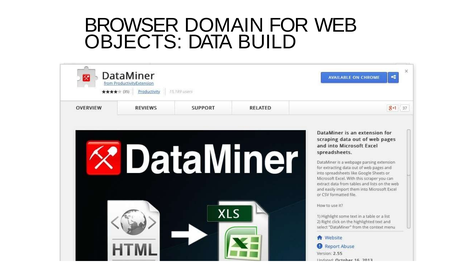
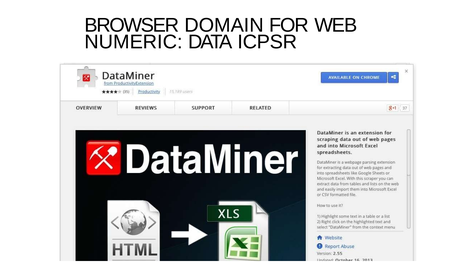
OBJECTS: OBJECTS -> NUMERIC
BUILD: BUILD -> ICPSR
